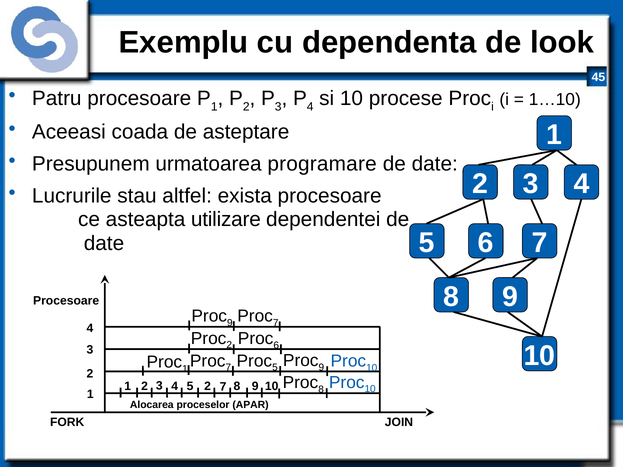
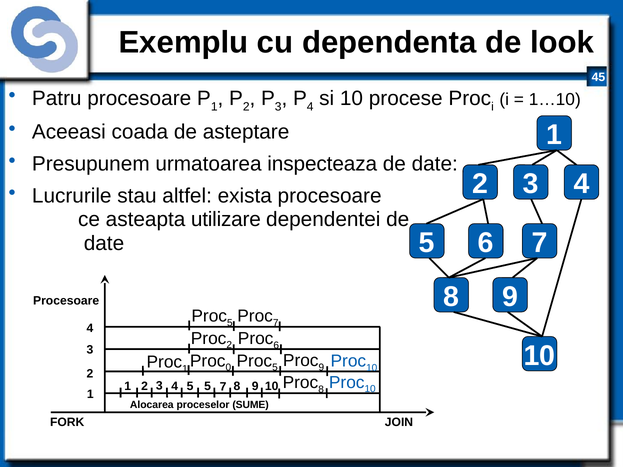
programare: programare -> inspecteaza
9 at (230, 323): 9 -> 5
7 at (228, 368): 7 -> 0
5 2: 2 -> 5
APAR: APAR -> SUME
